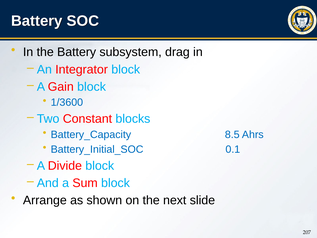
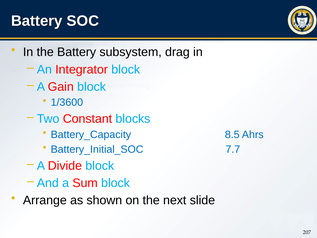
0.1: 0.1 -> 7.7
